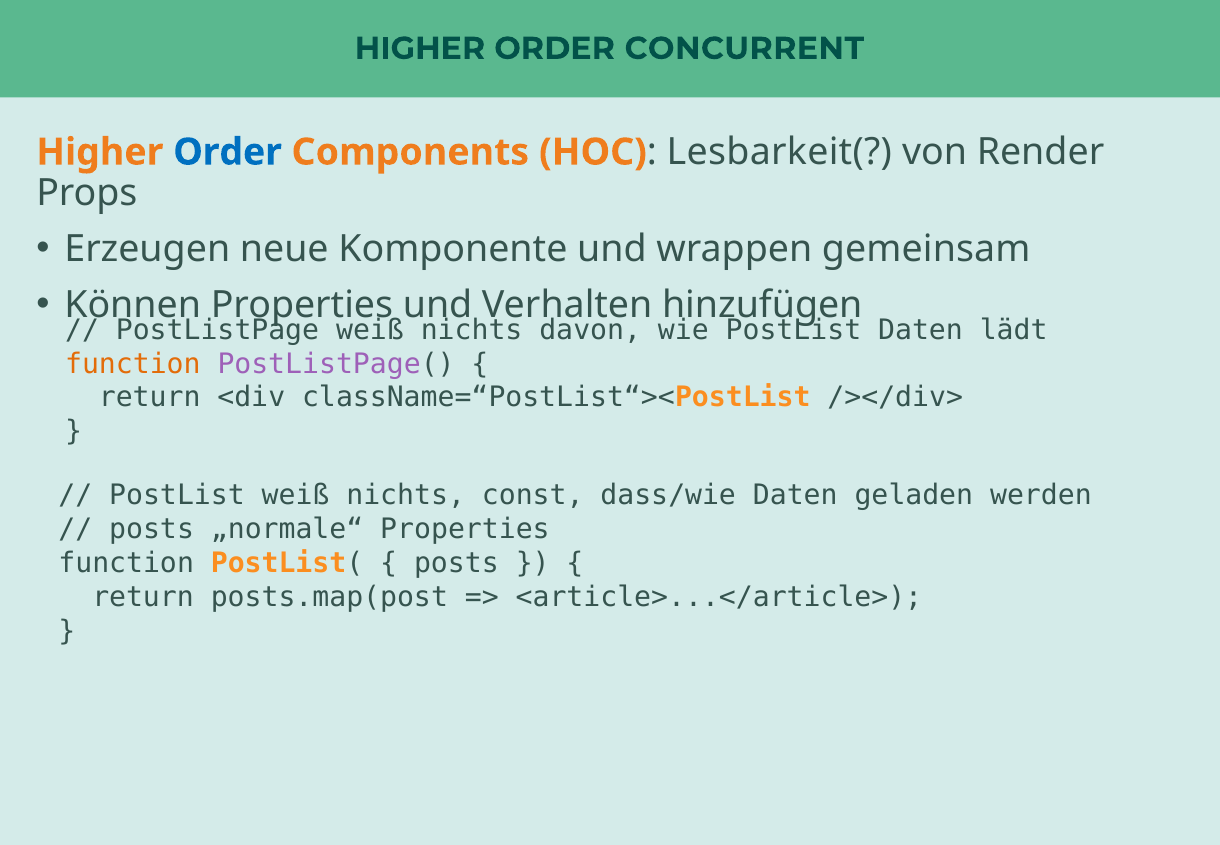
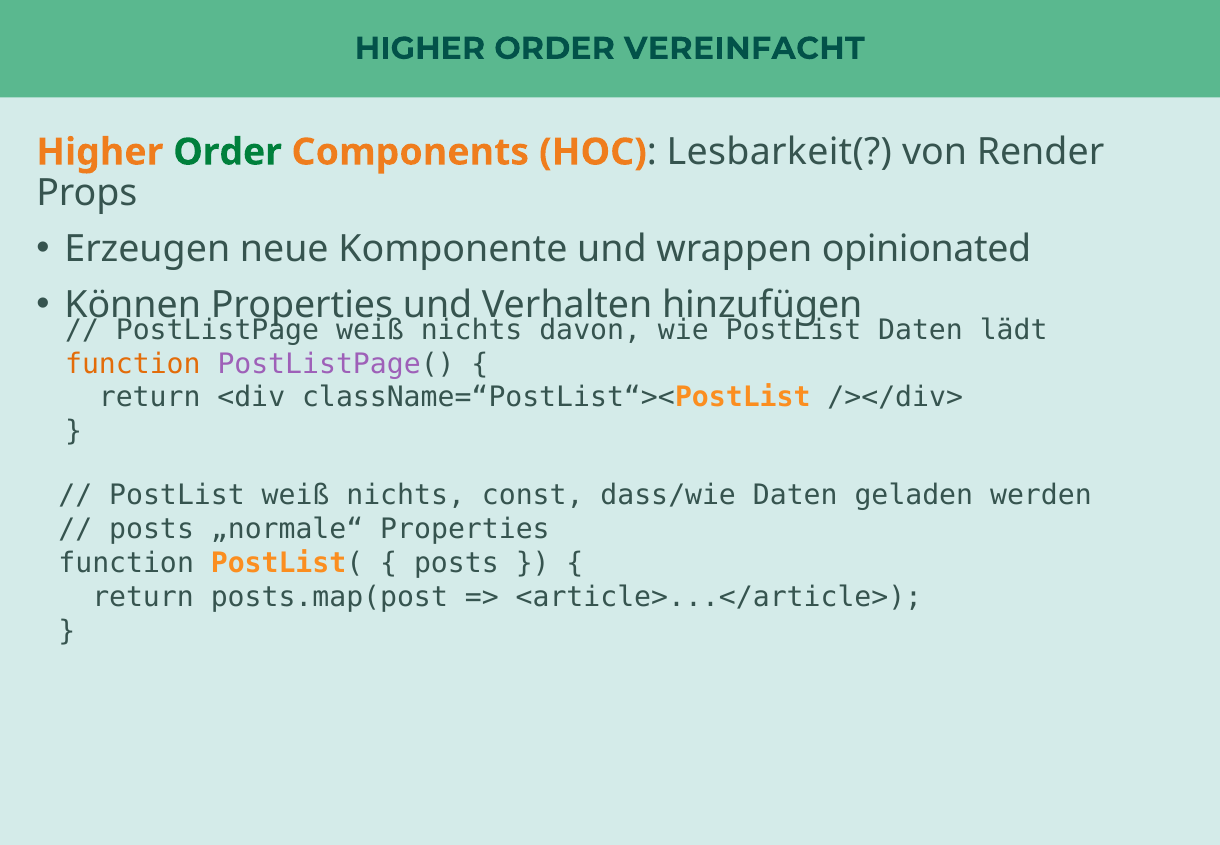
CONCURRENT: CONCURRENT -> VEREINFACHT
Order at (228, 152) colour: blue -> green
gemeinsam: gemeinsam -> opinionated
